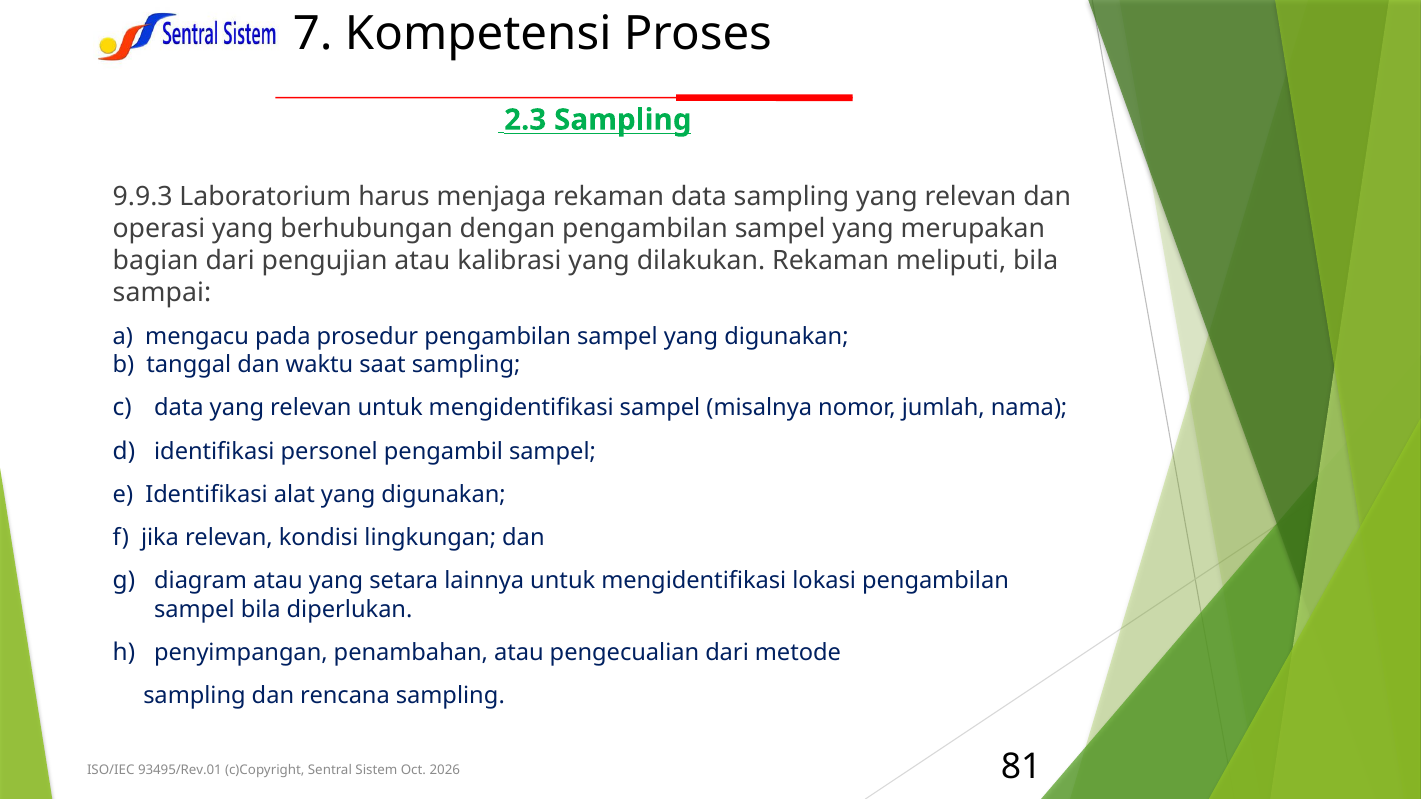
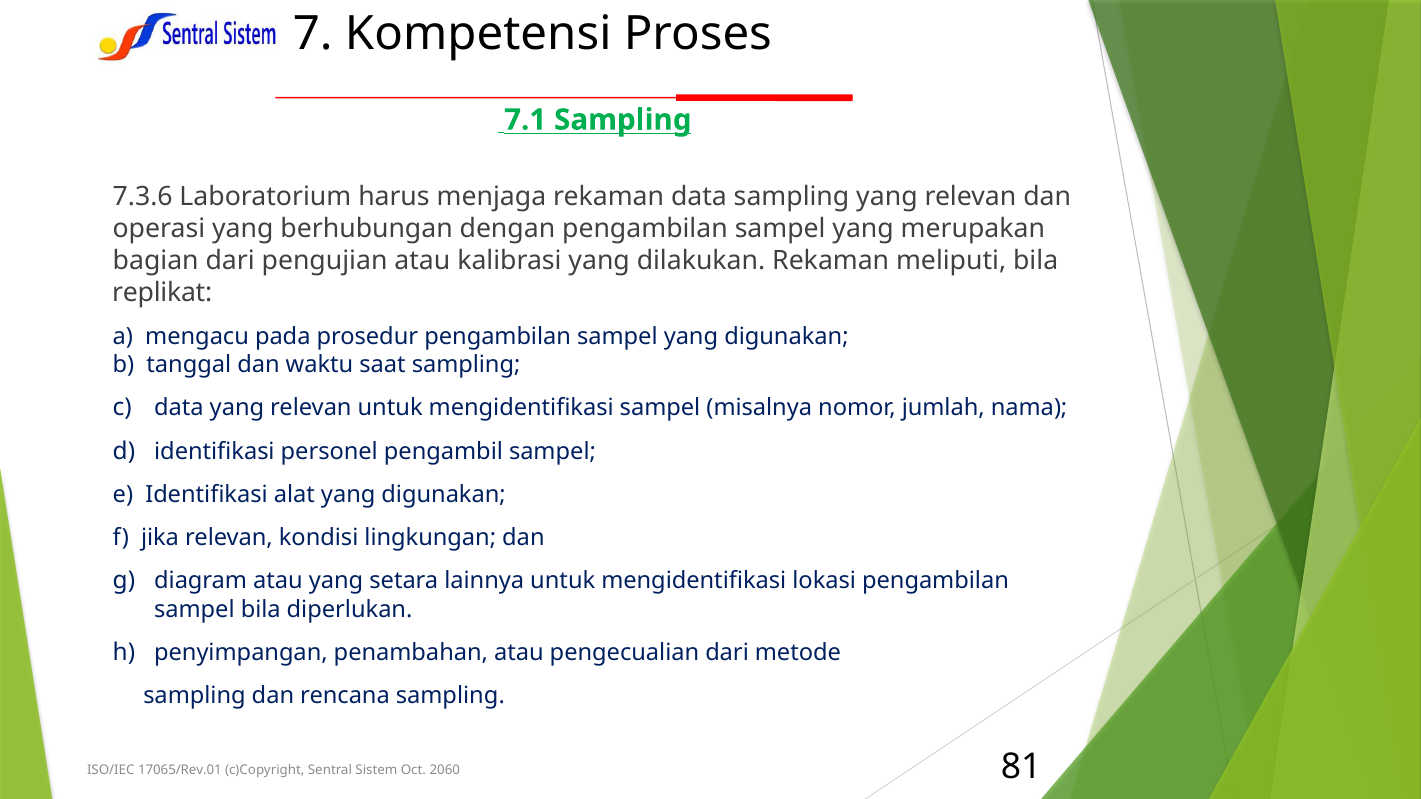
2.3: 2.3 -> 7.1
9.9.3: 9.9.3 -> 7.3.6
sampai: sampai -> replikat
93495/Rev.01: 93495/Rev.01 -> 17065/Rev.01
2026: 2026 -> 2060
